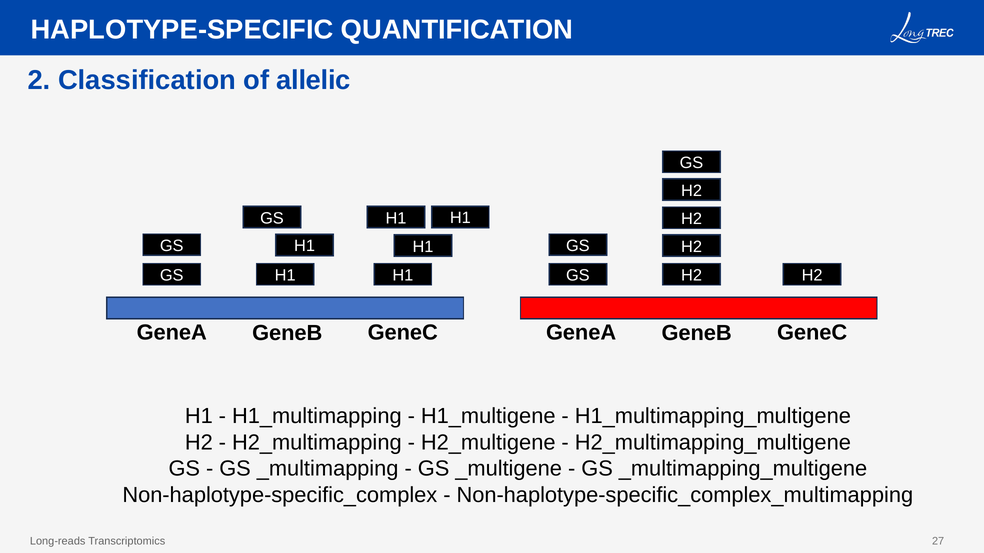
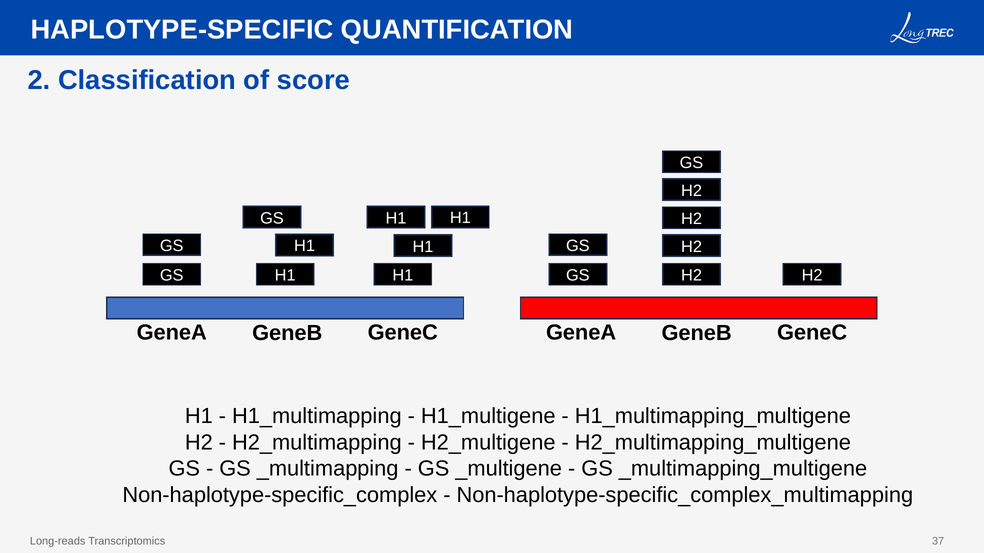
allelic: allelic -> score
27: 27 -> 37
